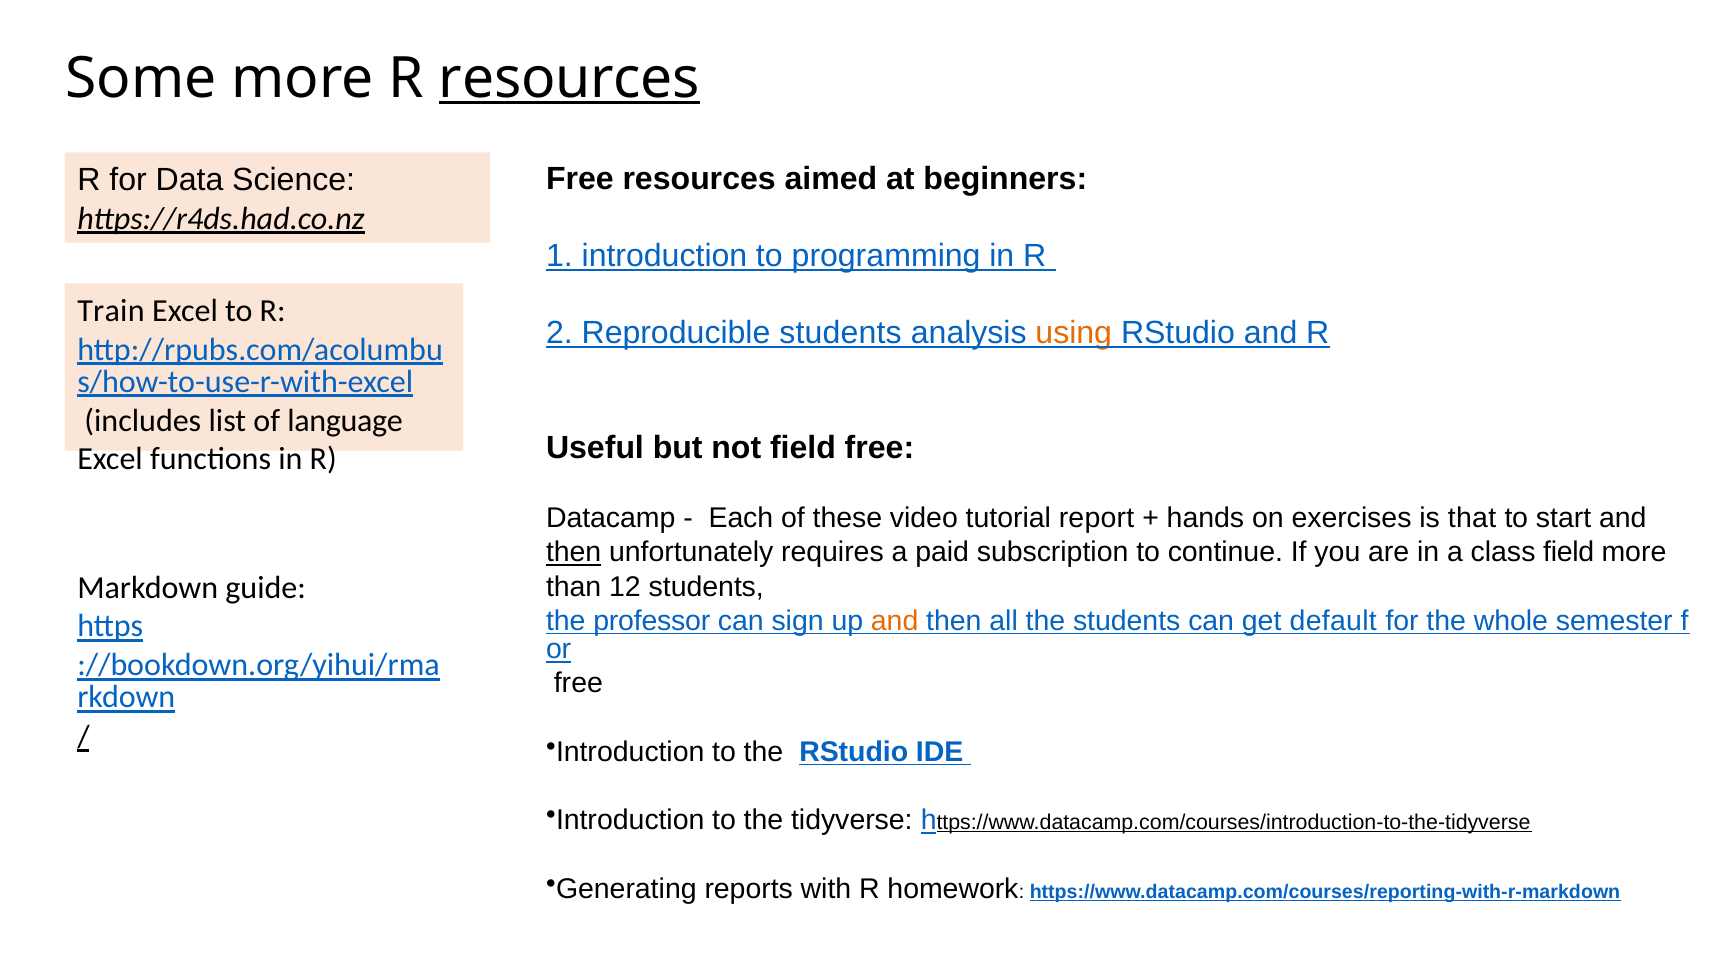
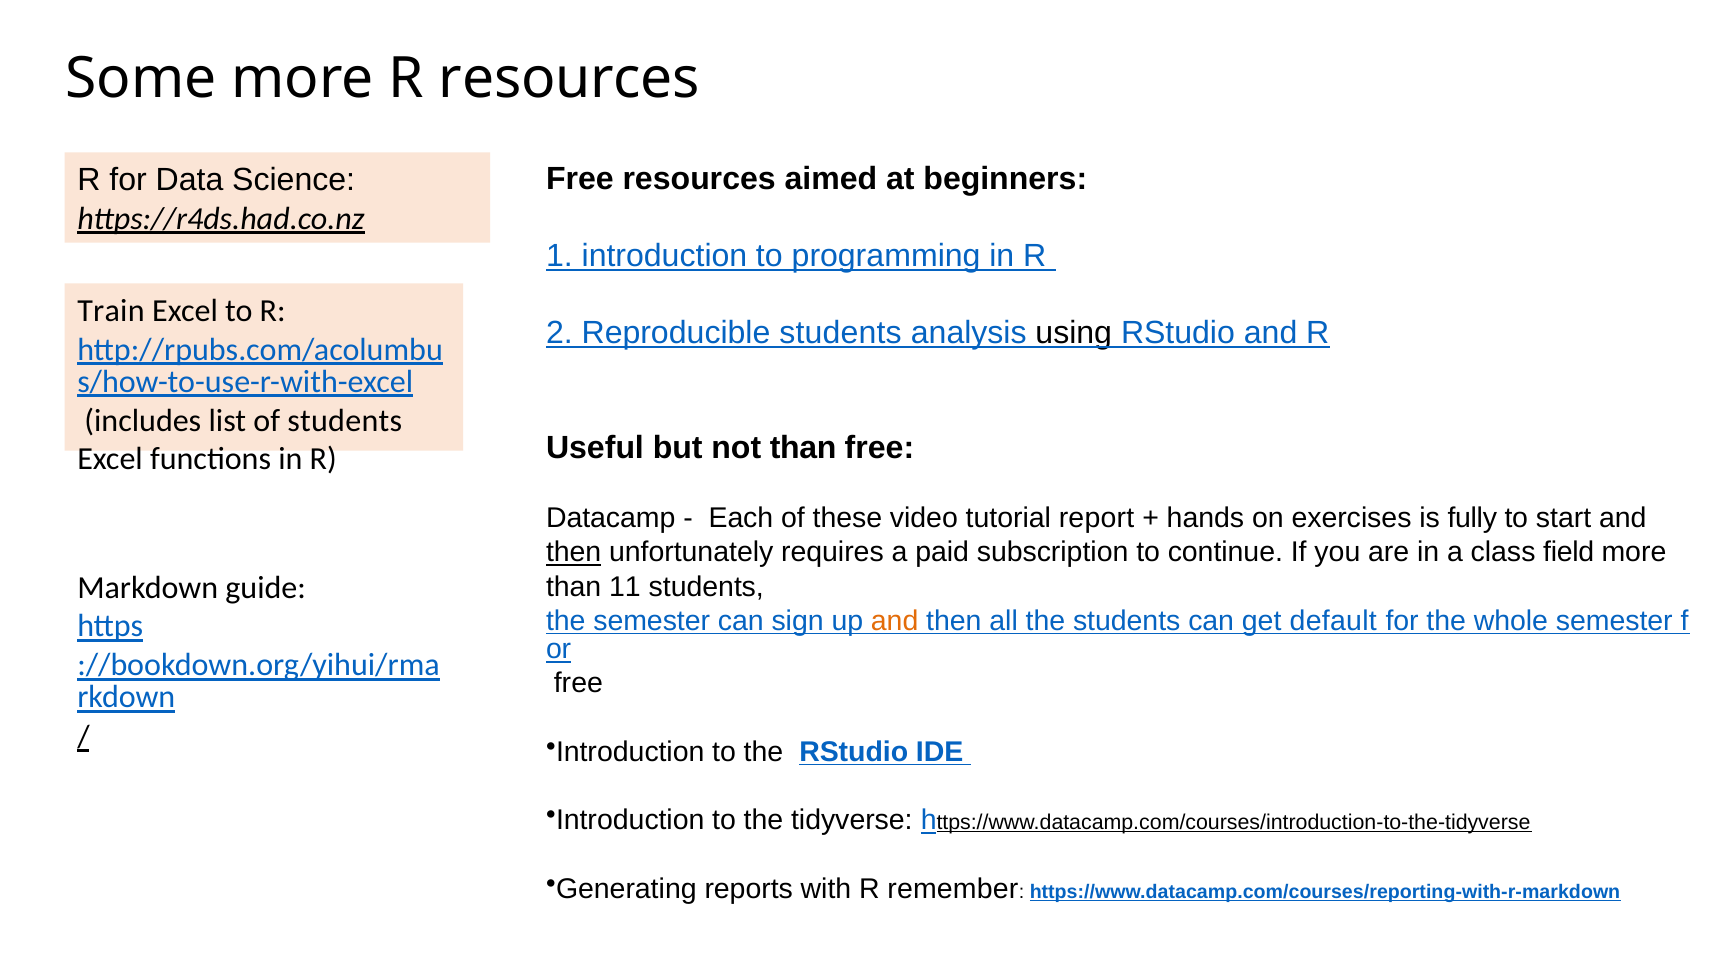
resources at (569, 78) underline: present -> none
using colour: orange -> black
of language: language -> students
not field: field -> than
that: that -> fully
12: 12 -> 11
the professor: professor -> semester
homework: homework -> remember
